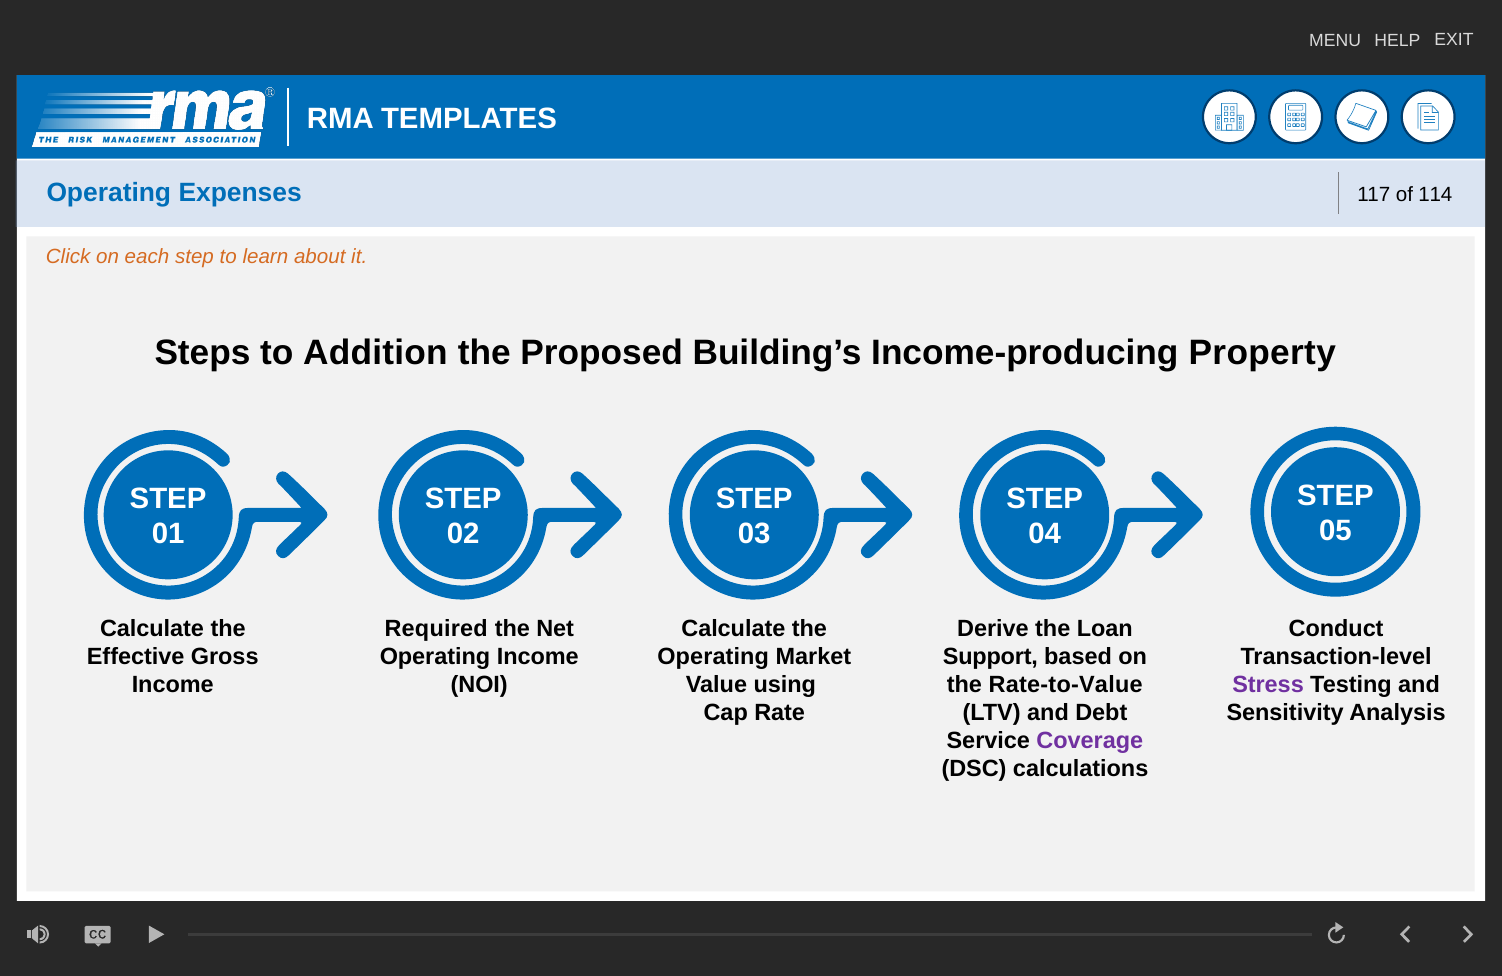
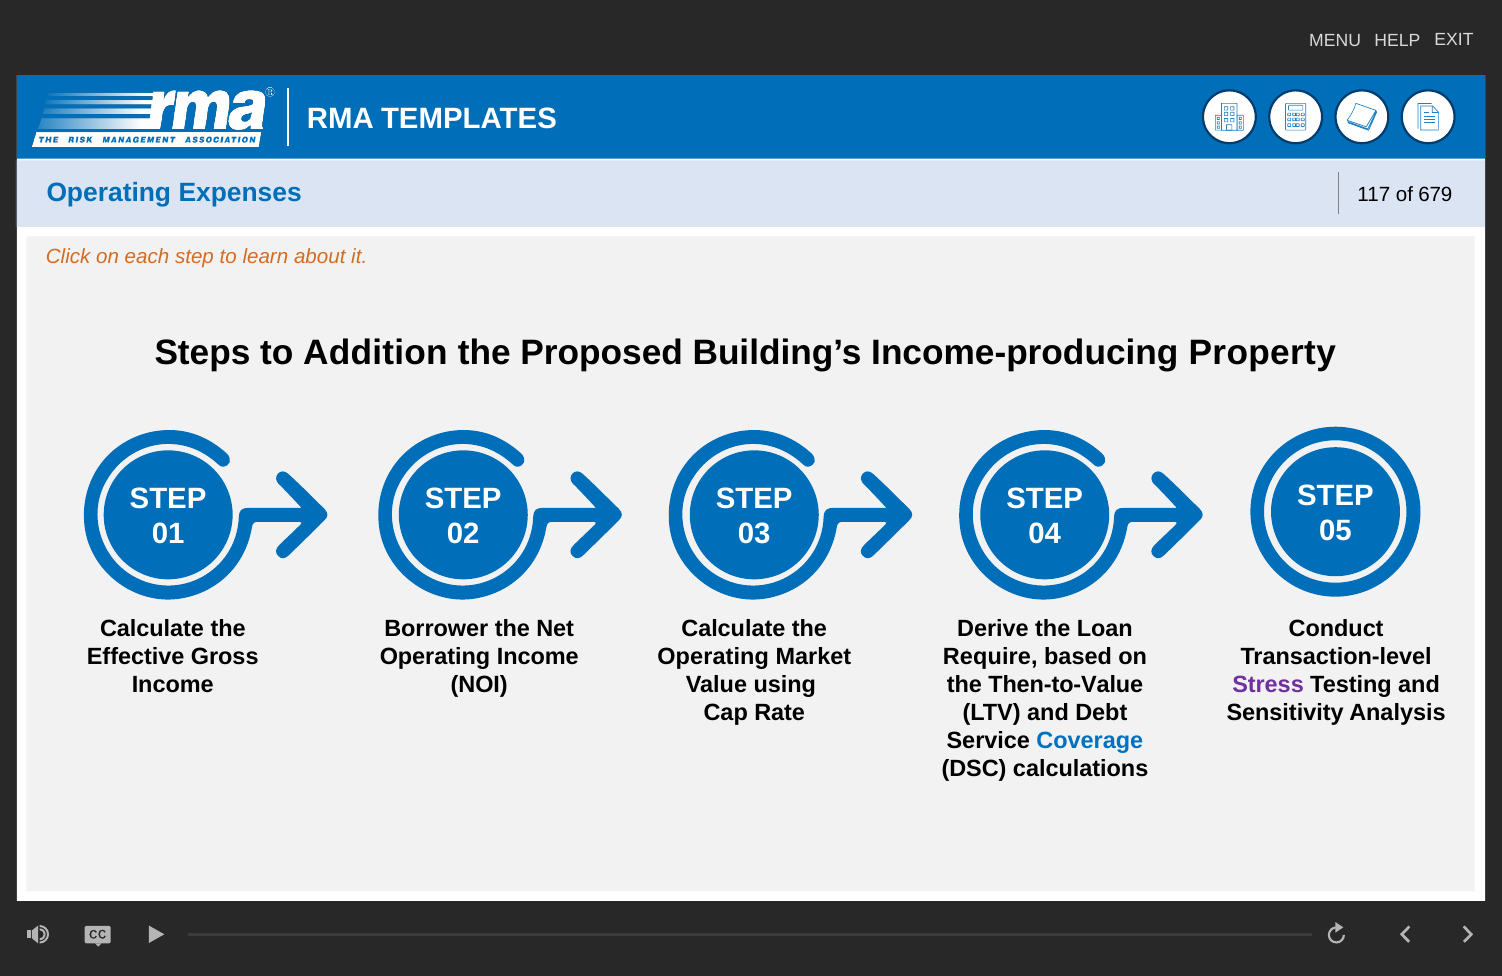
114: 114 -> 679
Required: Required -> Borrower
Support: Support -> Require
Rate-to-Value: Rate-to-Value -> Then-to-Value
Coverage colour: purple -> blue
